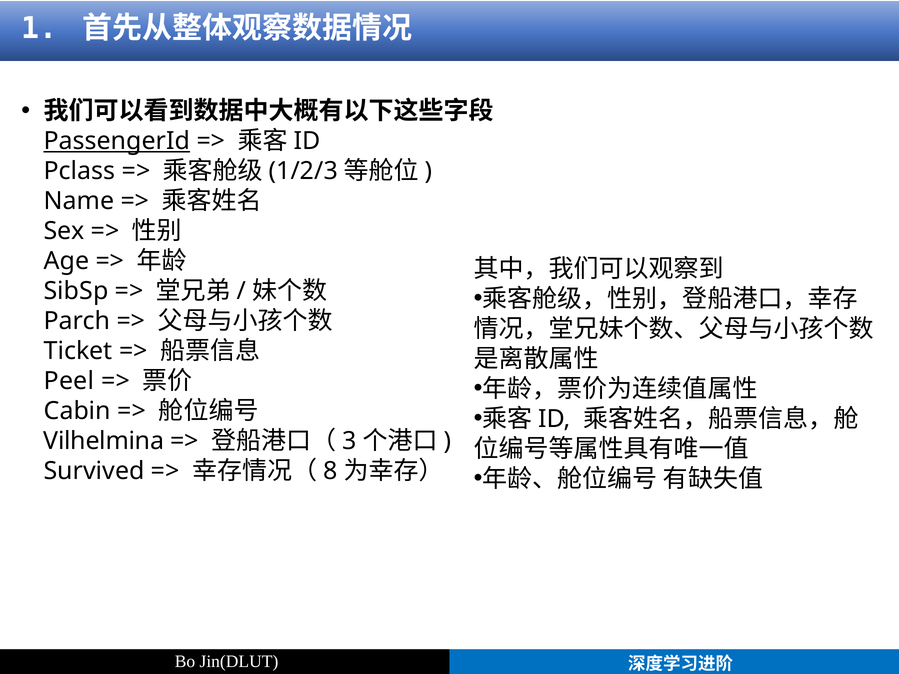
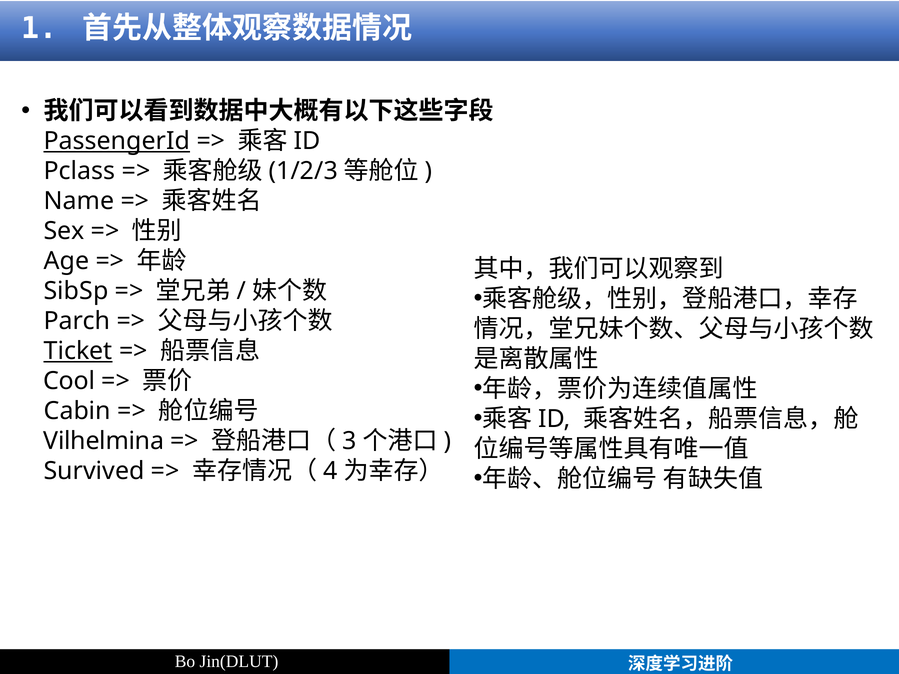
Ticket underline: none -> present
Peel: Peel -> Cool
8: 8 -> 4
